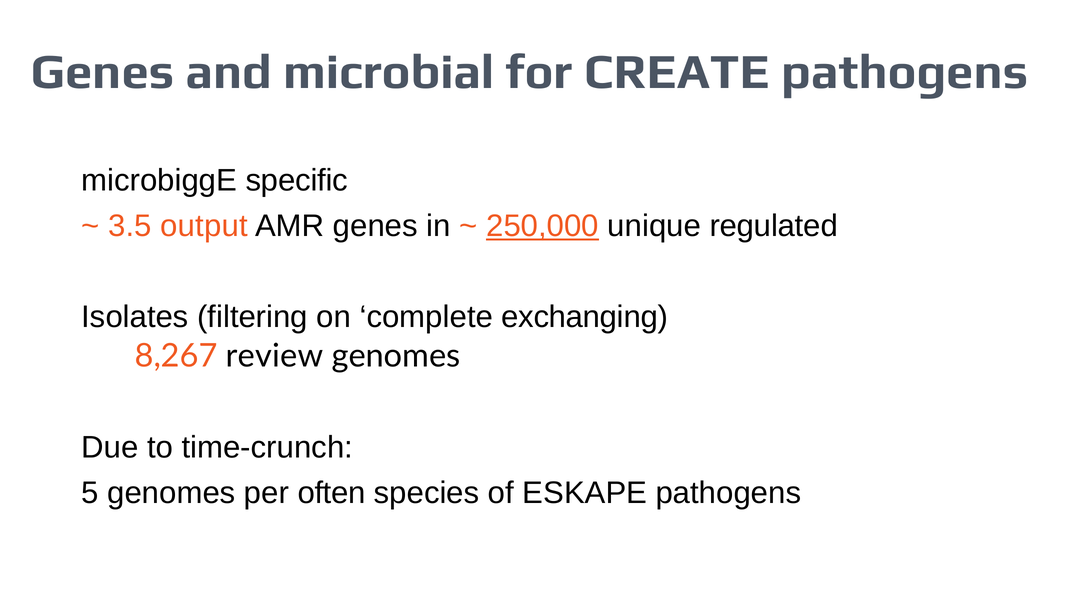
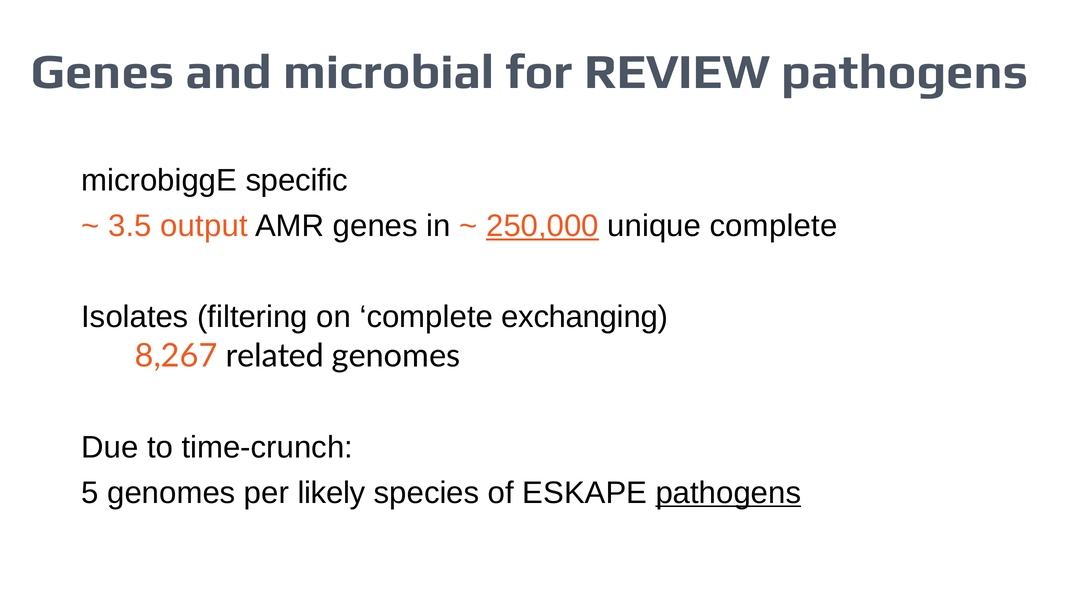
CREATE: CREATE -> REVIEW
unique regulated: regulated -> complete
review: review -> related
often: often -> likely
pathogens at (728, 493) underline: none -> present
